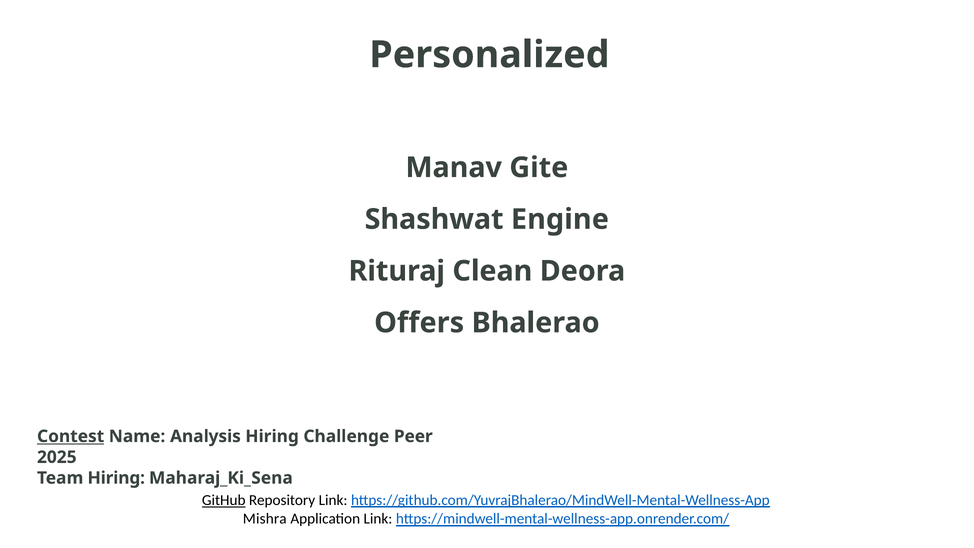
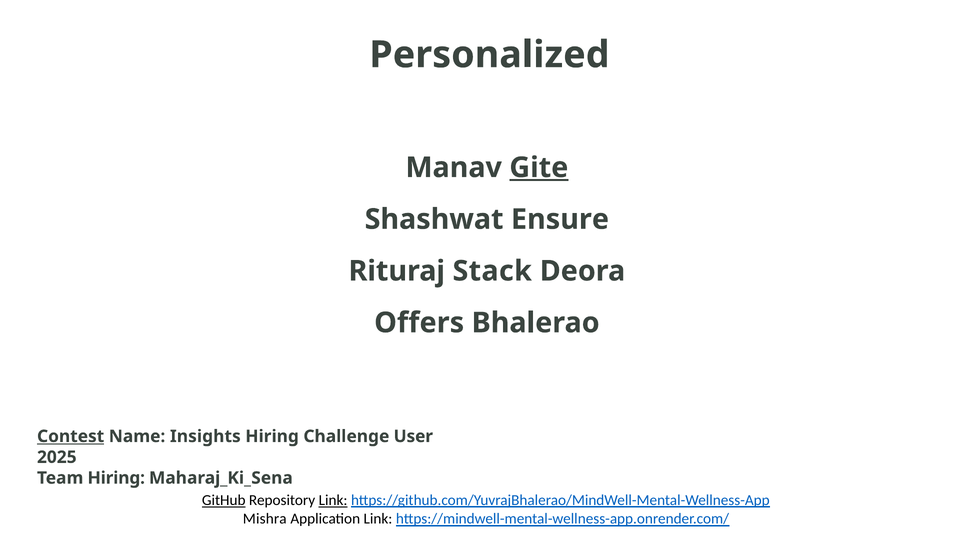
Gite underline: none -> present
Engine: Engine -> Ensure
Clean: Clean -> Stack
Analysis: Analysis -> Insights
Peer: Peer -> User
Link at (333, 500) underline: none -> present
